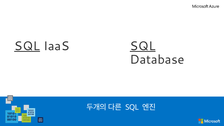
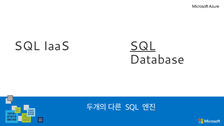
SQL at (27, 46) underline: present -> none
